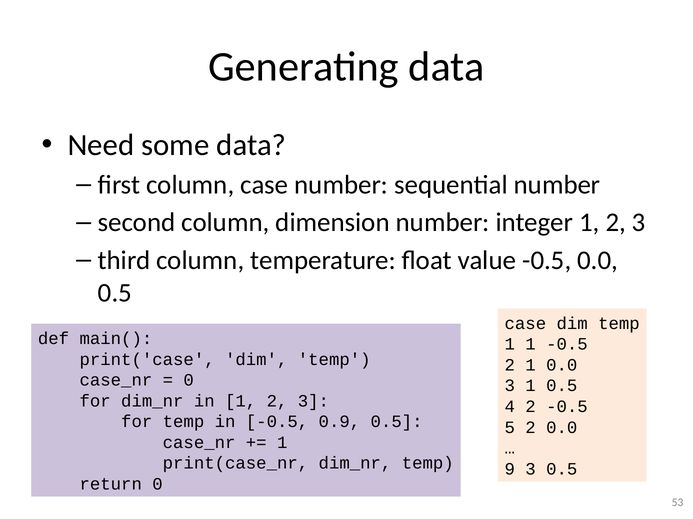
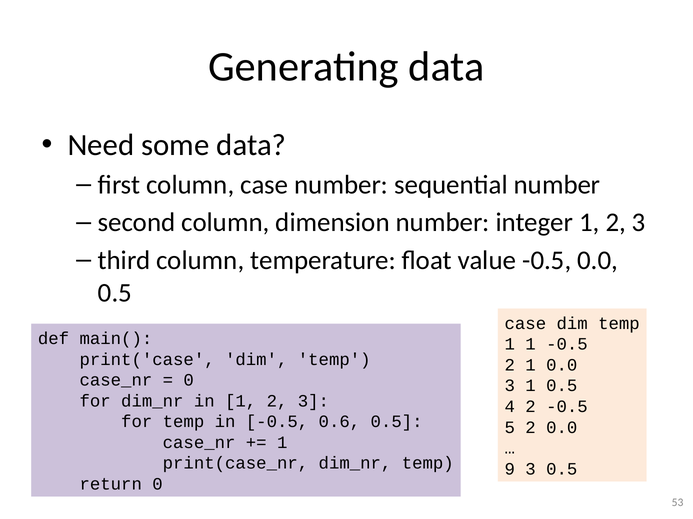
0.9: 0.9 -> 0.6
